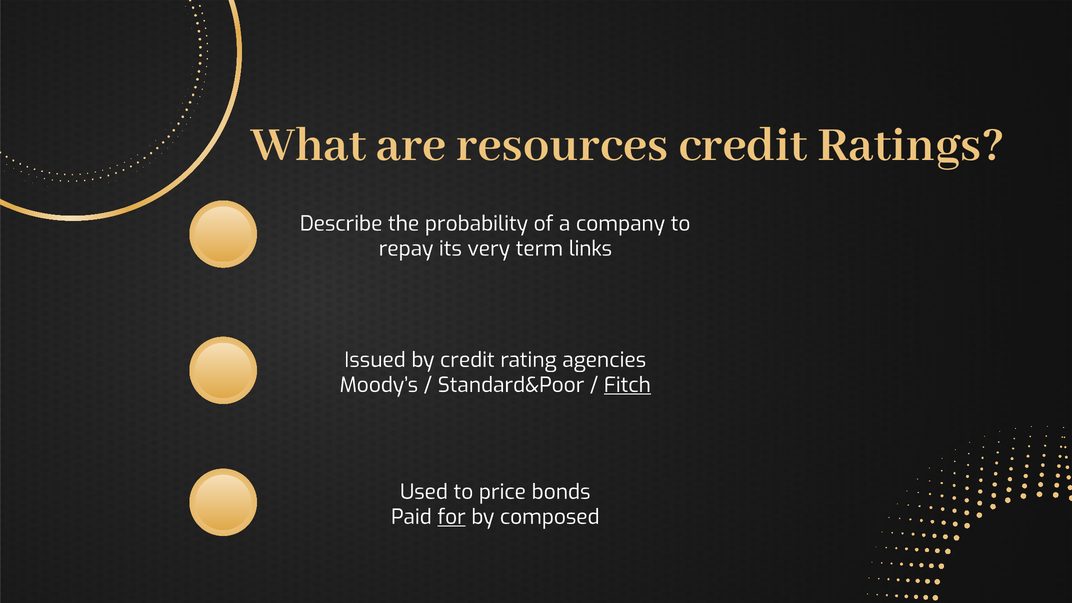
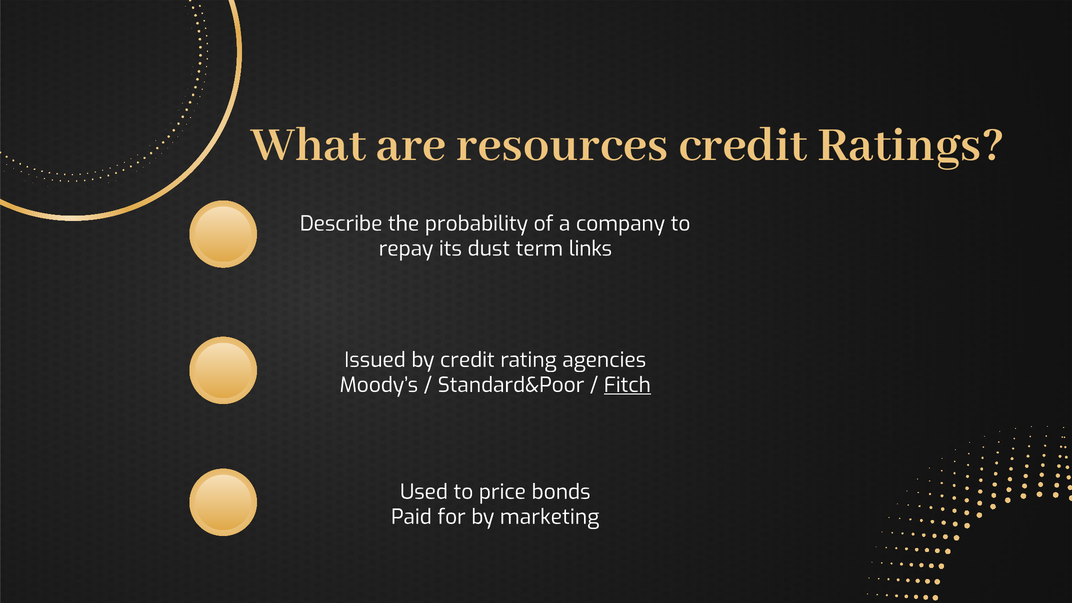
very: very -> dust
for underline: present -> none
composed: composed -> marketing
